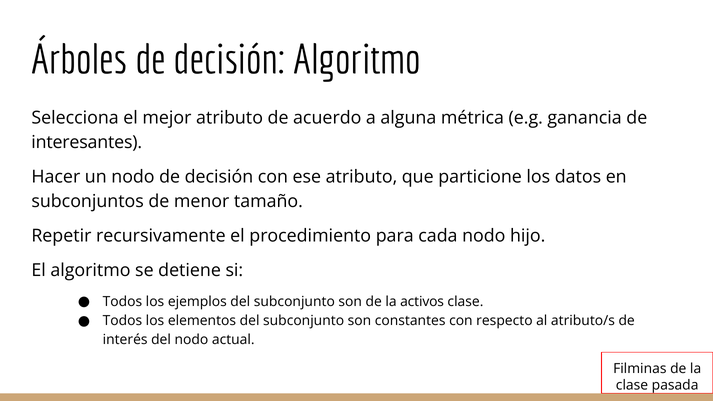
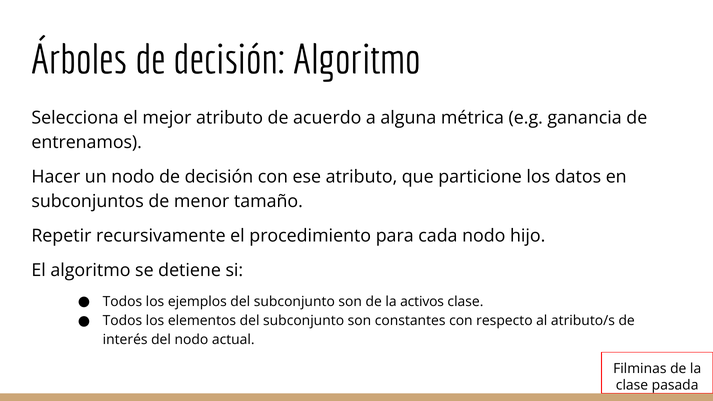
interesantes: interesantes -> entrenamos
